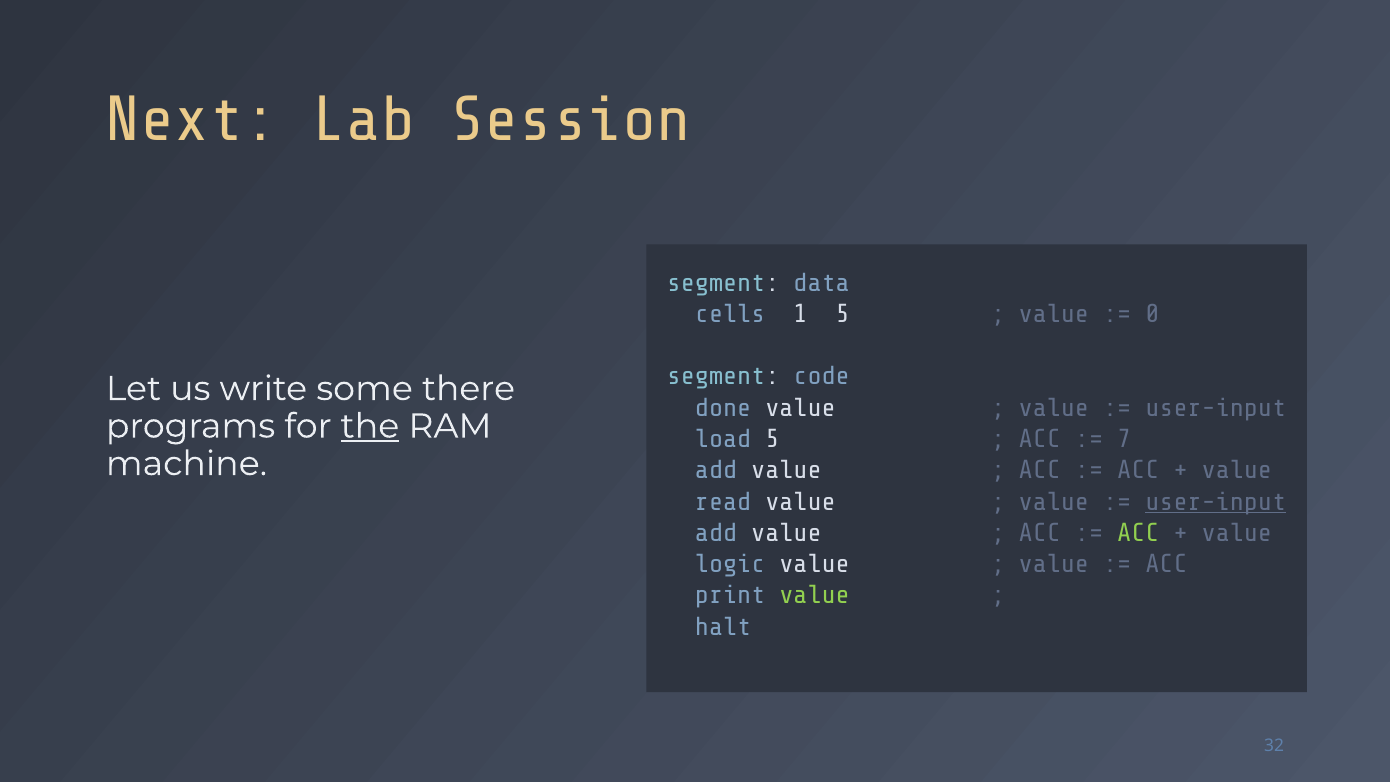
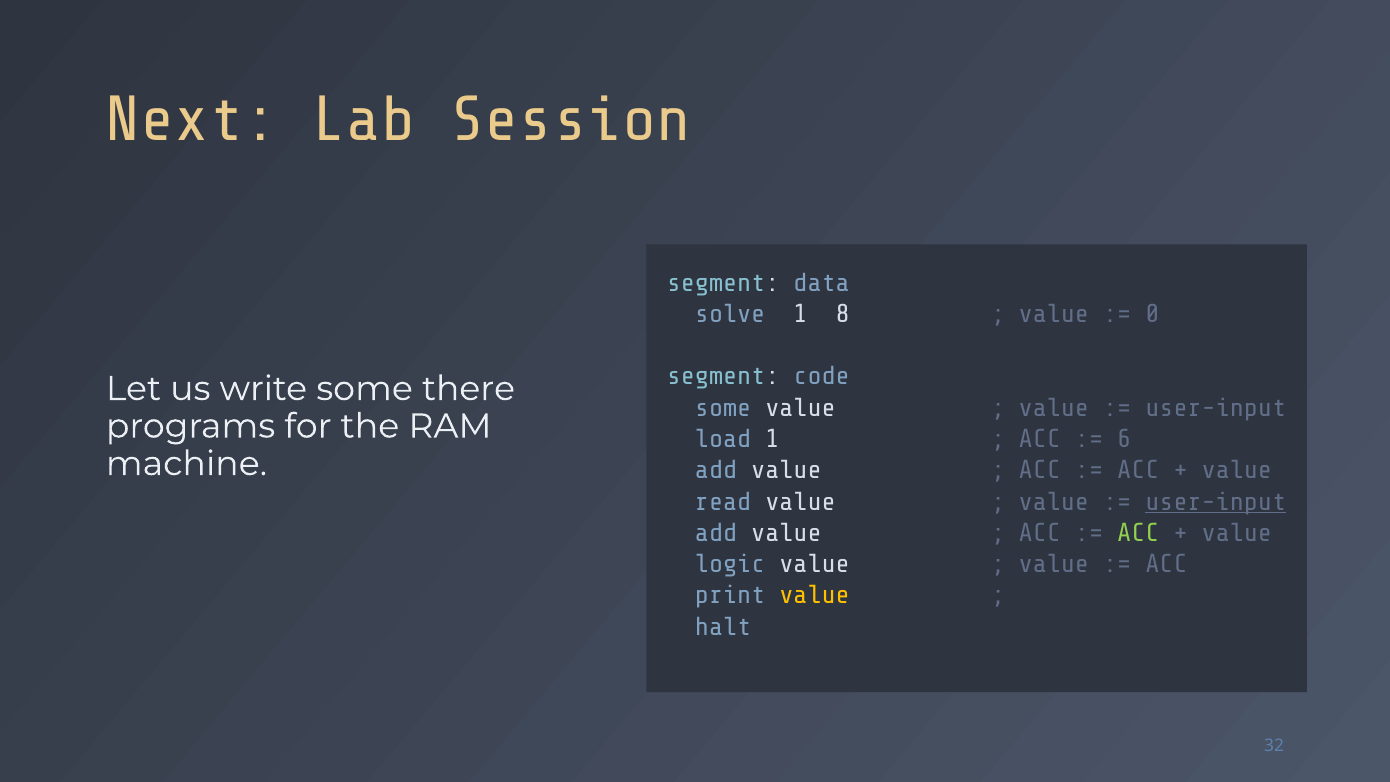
cells: cells -> solve
1 5: 5 -> 8
done at (723, 407): done -> some
the underline: present -> none
load 5: 5 -> 1
7: 7 -> 6
value at (815, 595) colour: light green -> yellow
